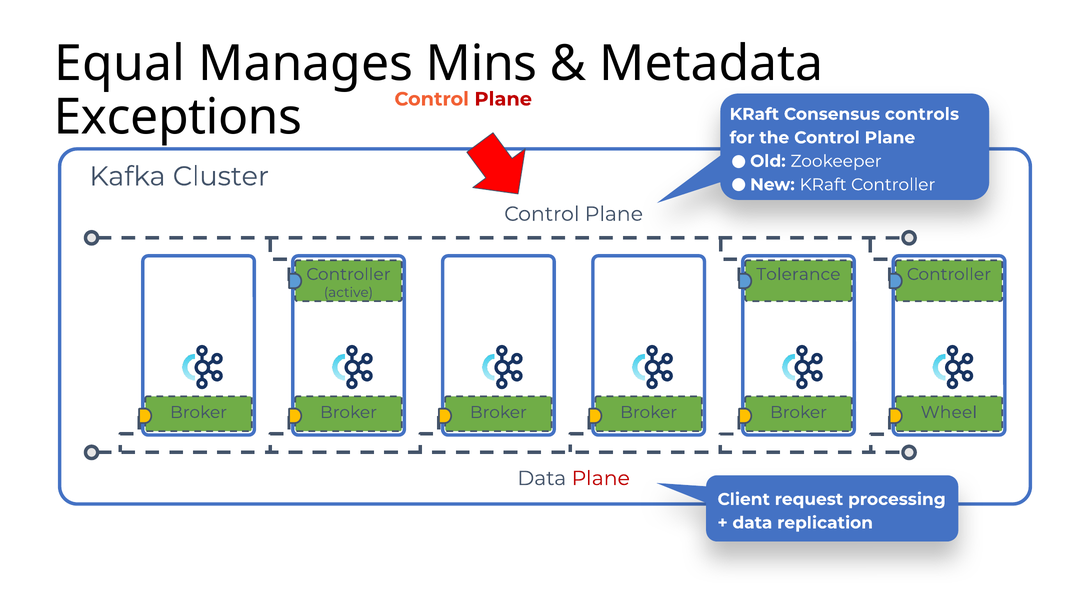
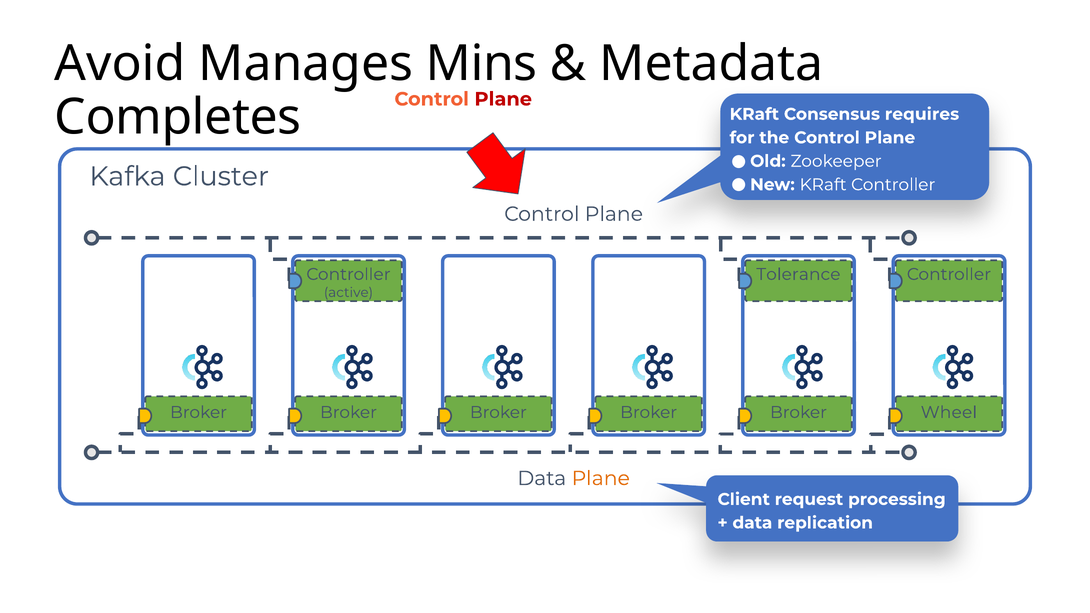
Equal: Equal -> Avoid
Exceptions: Exceptions -> Completes
controls: controls -> requires
Plane at (601, 478) colour: red -> orange
